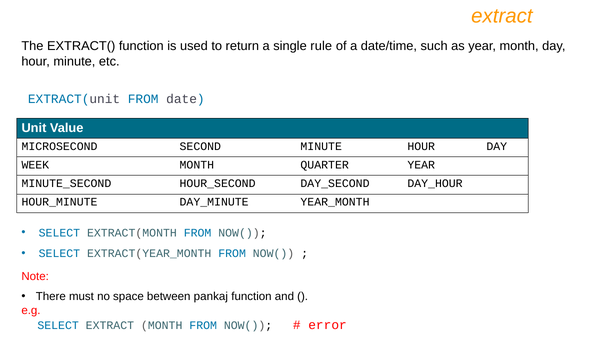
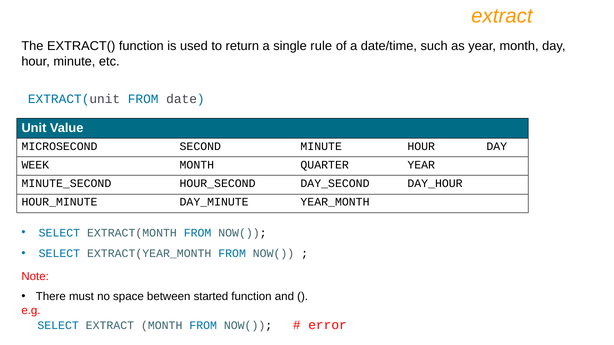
pankaj: pankaj -> started
